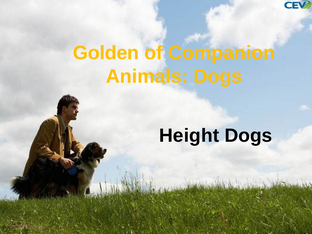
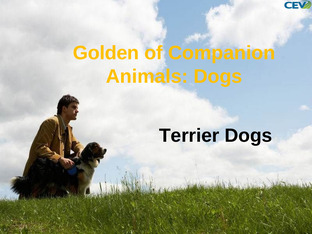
Height: Height -> Terrier
